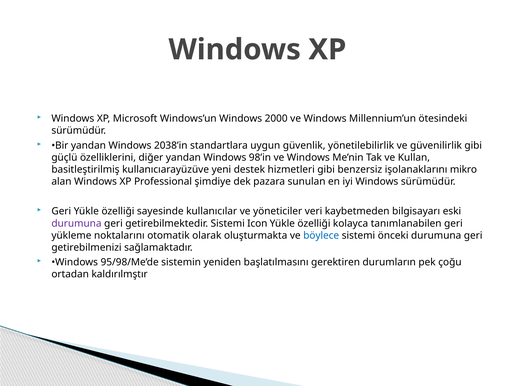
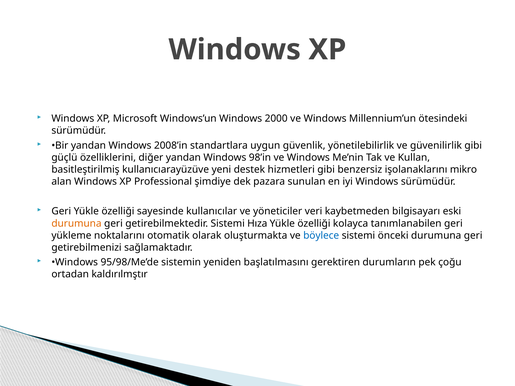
2038’in: 2038’in -> 2008’in
durumuna at (77, 224) colour: purple -> orange
Icon: Icon -> Hıza
